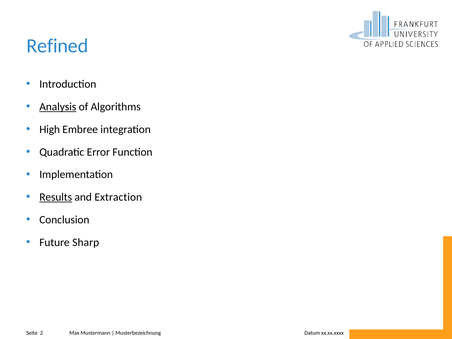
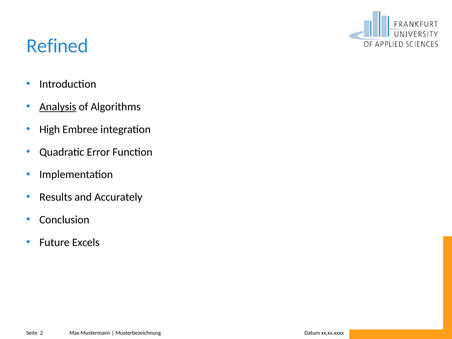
Results underline: present -> none
Extraction: Extraction -> Accurately
Sharp: Sharp -> Excels
